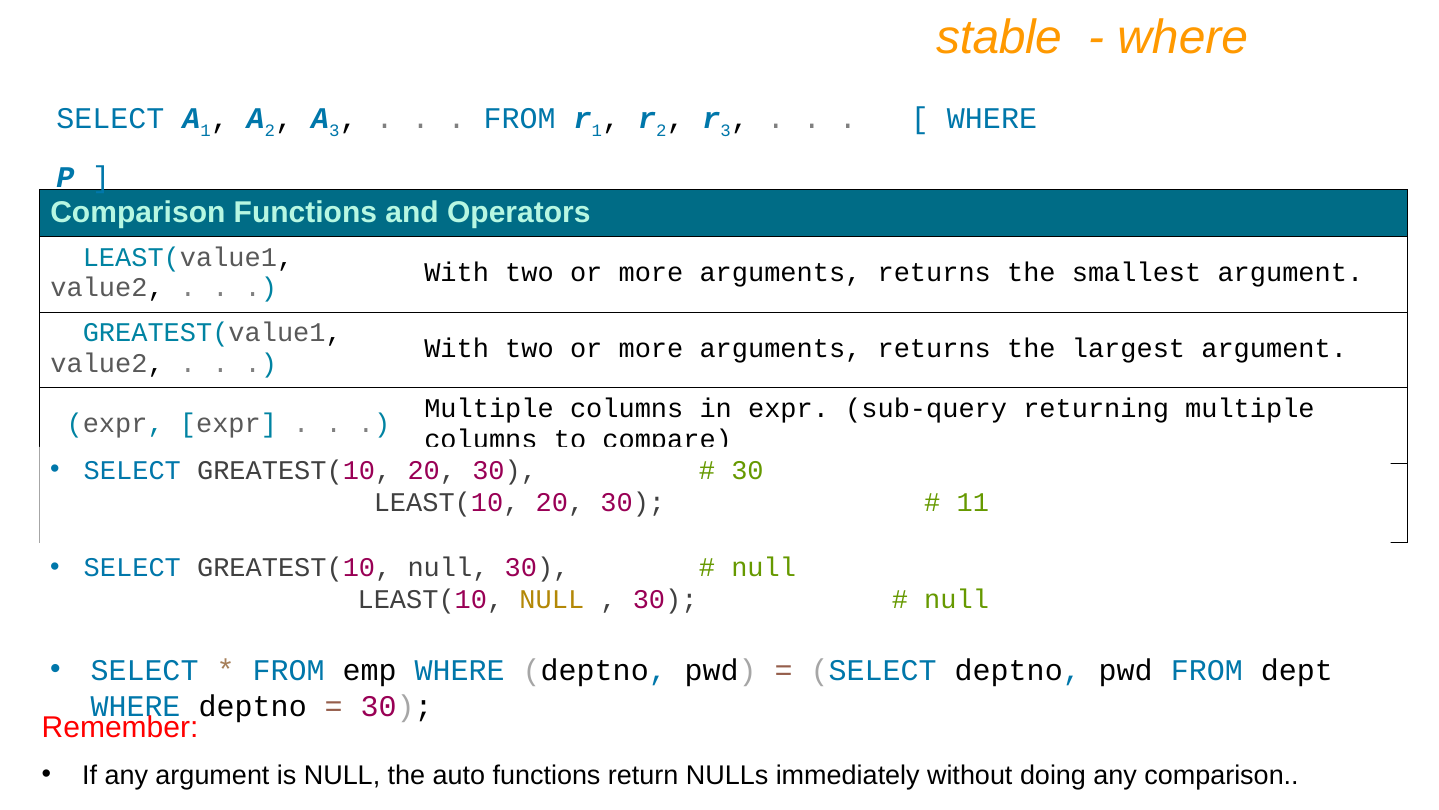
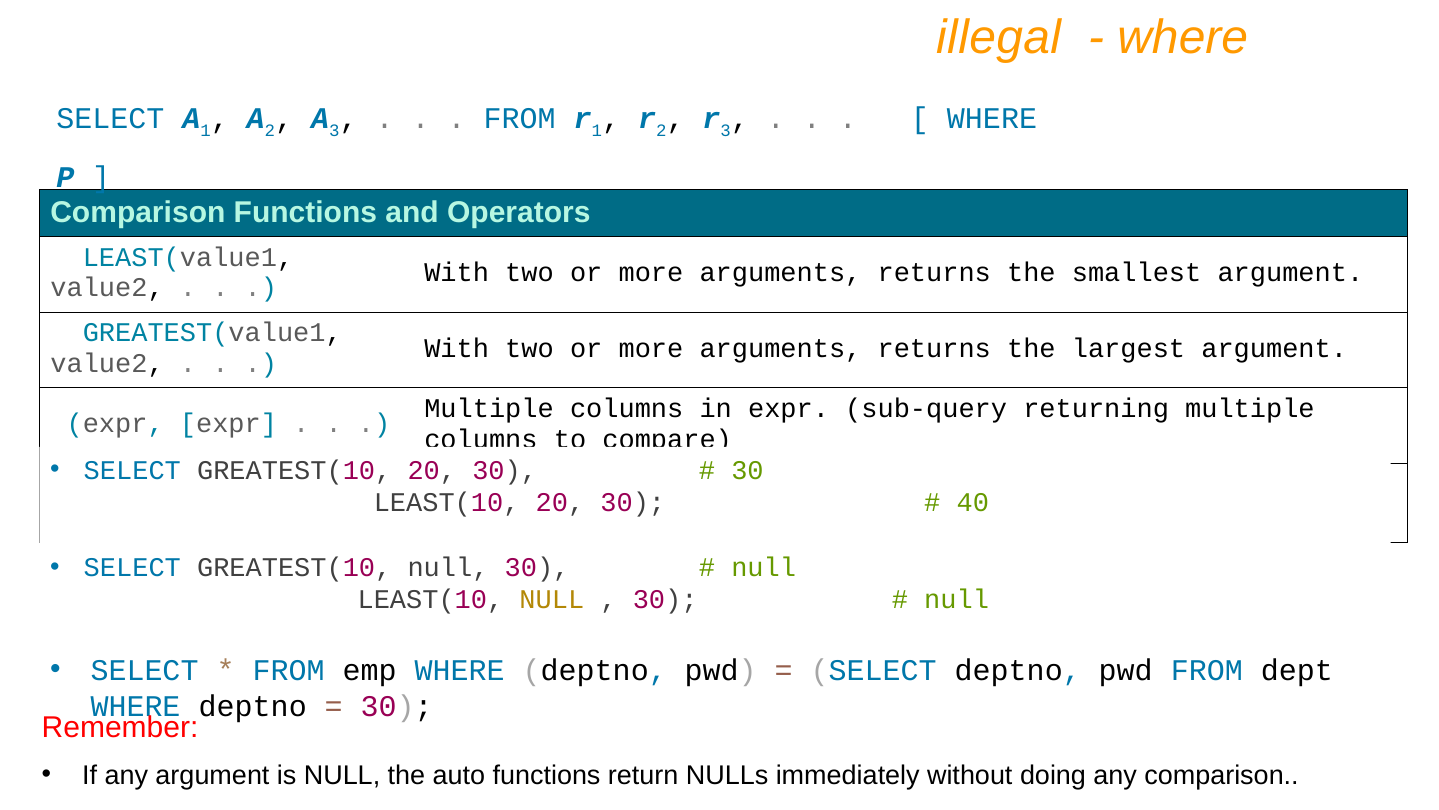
stable: stable -> illegal
11: 11 -> 40
